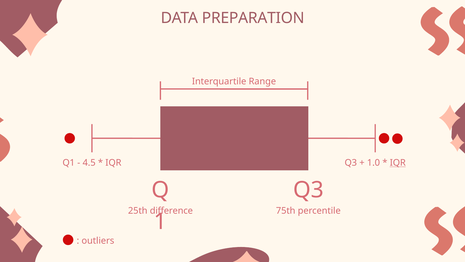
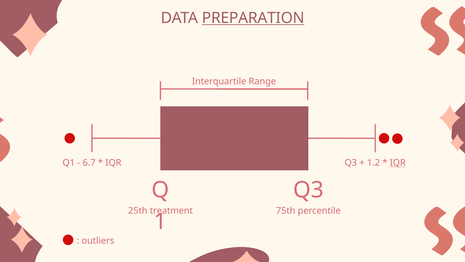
PREPARATION underline: none -> present
4.5: 4.5 -> 6.7
1.0: 1.0 -> 1.2
difference: difference -> treatment
